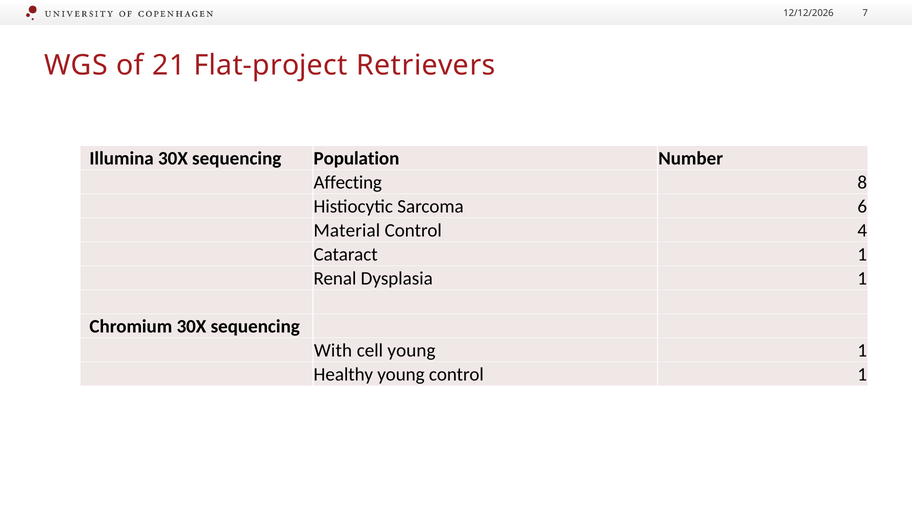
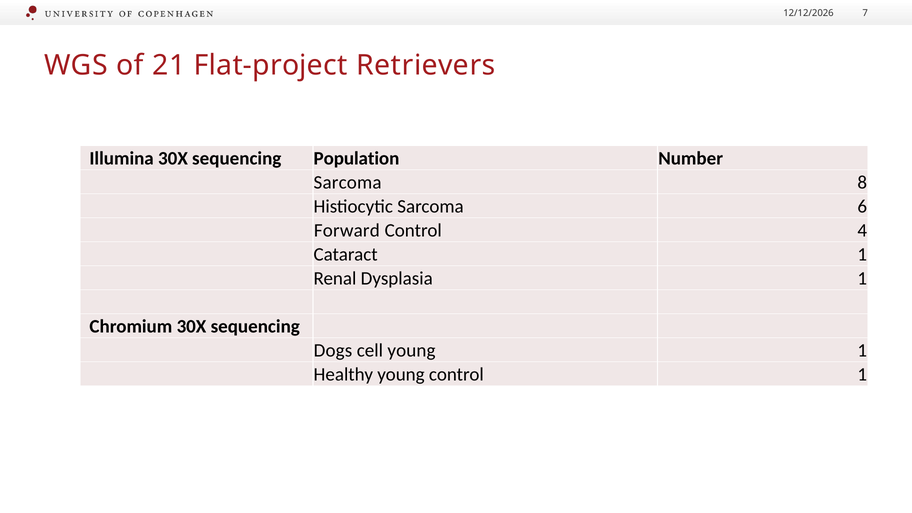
Affecting at (348, 182): Affecting -> Sarcoma
Material: Material -> Forward
With: With -> Dogs
